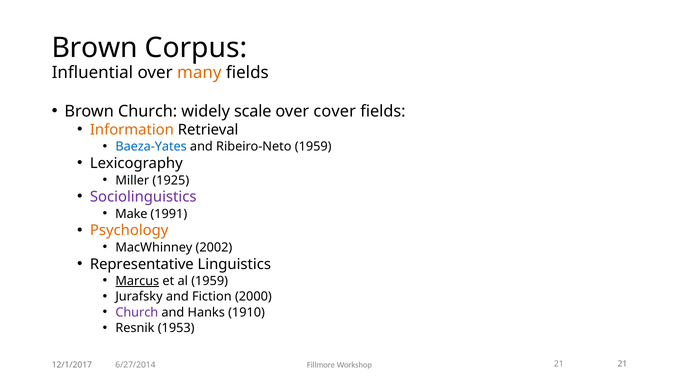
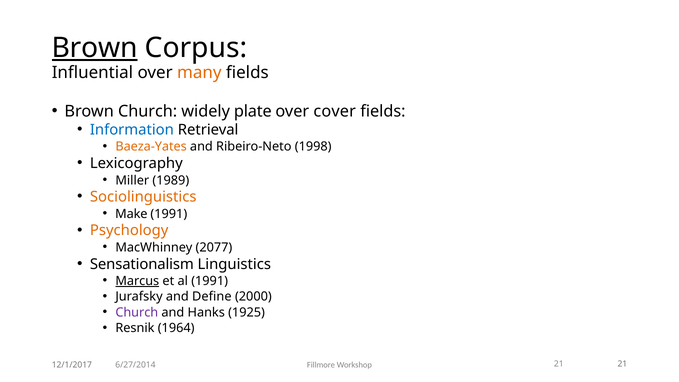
Brown at (95, 48) underline: none -> present
scale: scale -> plate
Information colour: orange -> blue
Baeza-Yates colour: blue -> orange
Ribeiro-Neto 1959: 1959 -> 1998
1925: 1925 -> 1989
Sociolinguistics colour: purple -> orange
2002: 2002 -> 2077
Representative: Representative -> Sensationalism
al 1959: 1959 -> 1991
Fiction: Fiction -> Define
1910: 1910 -> 1925
1953: 1953 -> 1964
